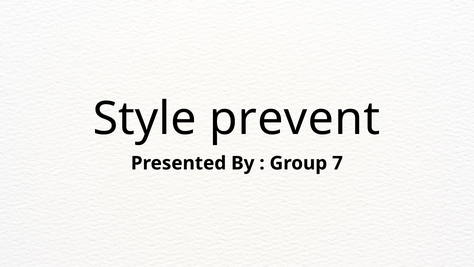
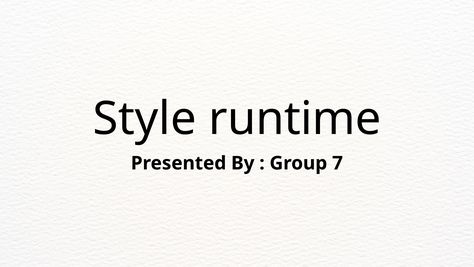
prevent: prevent -> runtime
